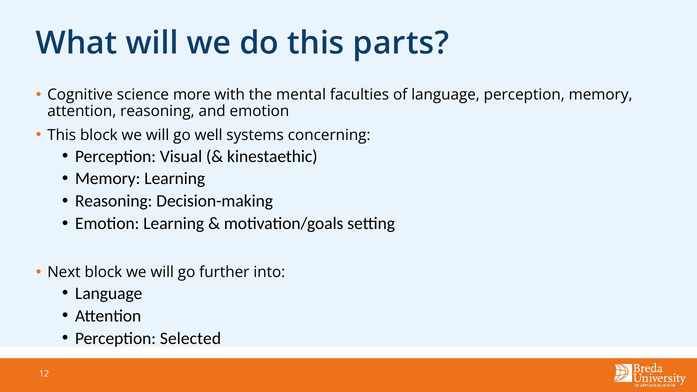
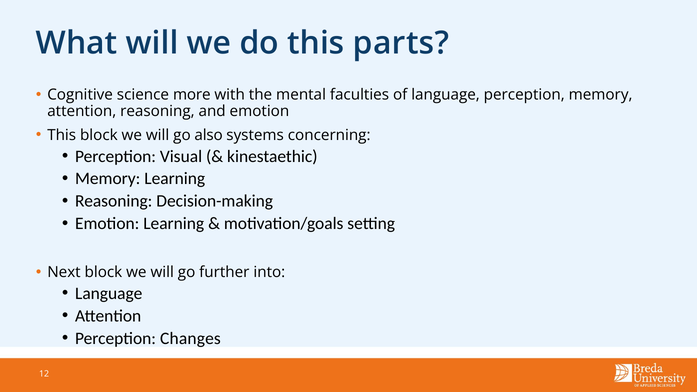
well: well -> also
Selected: Selected -> Changes
